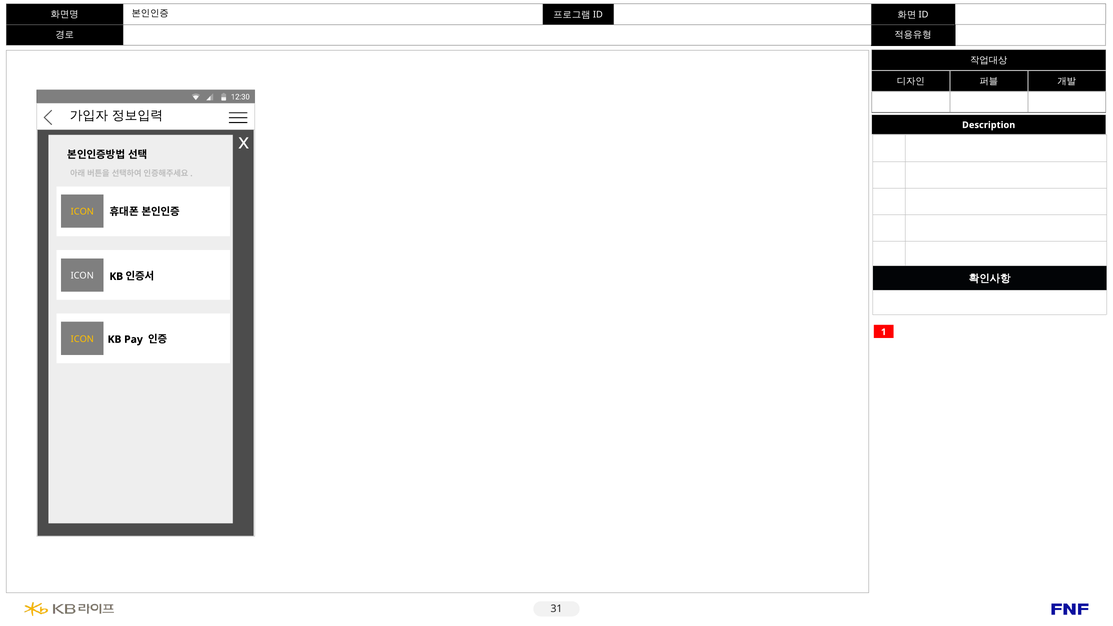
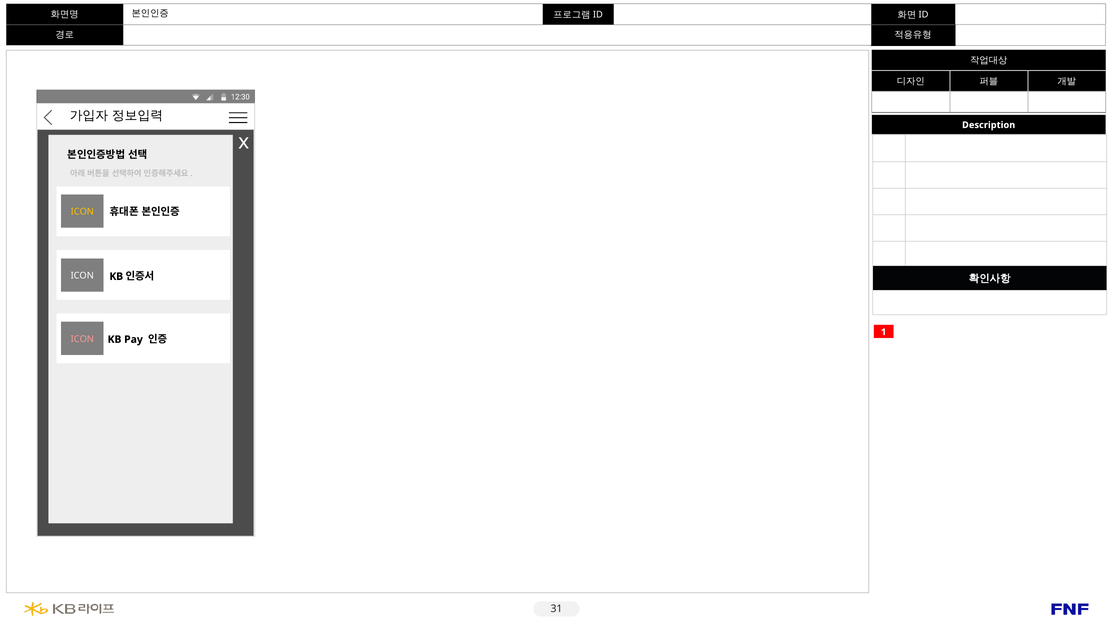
ICON at (82, 339) colour: yellow -> pink
